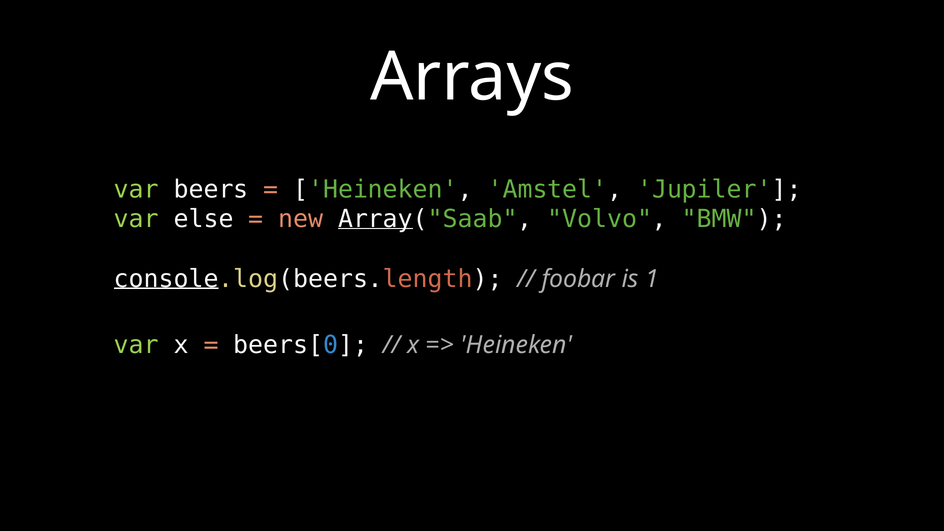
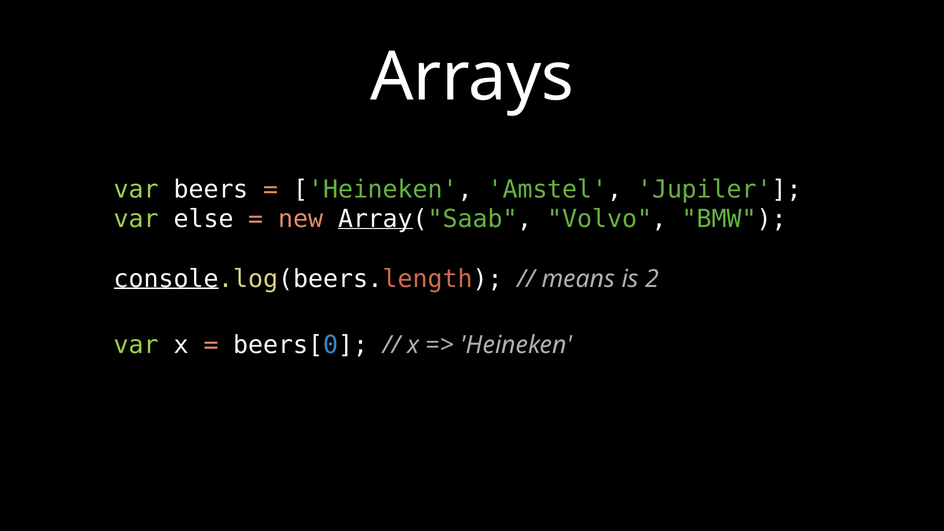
foobar: foobar -> means
1: 1 -> 2
